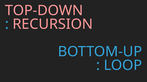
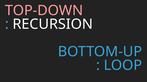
RECURSION colour: pink -> white
